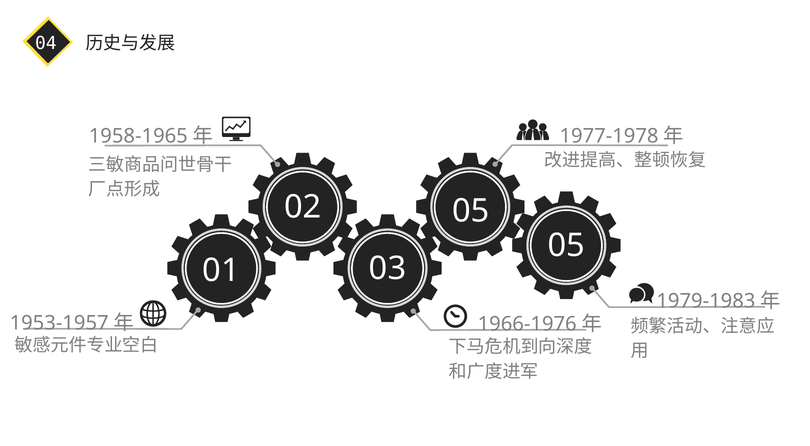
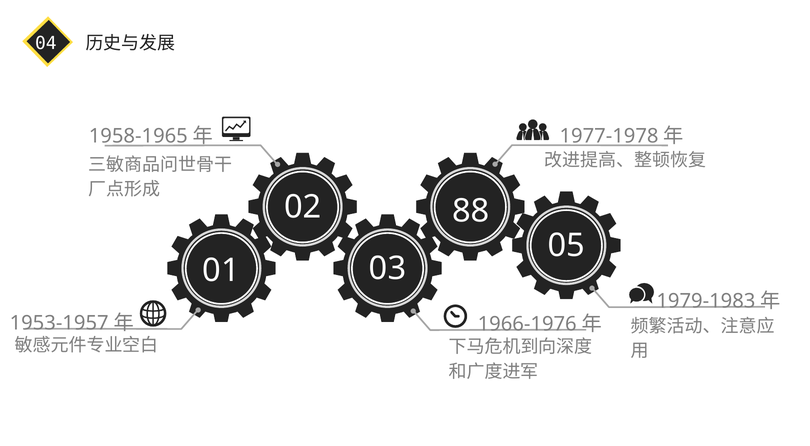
02 05: 05 -> 88
